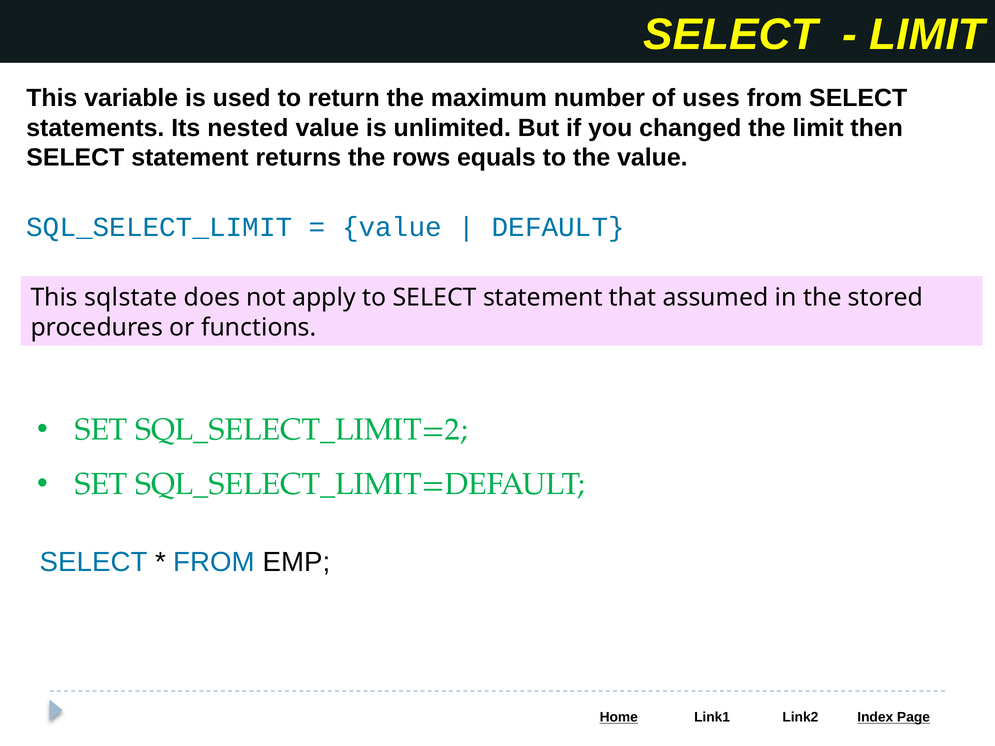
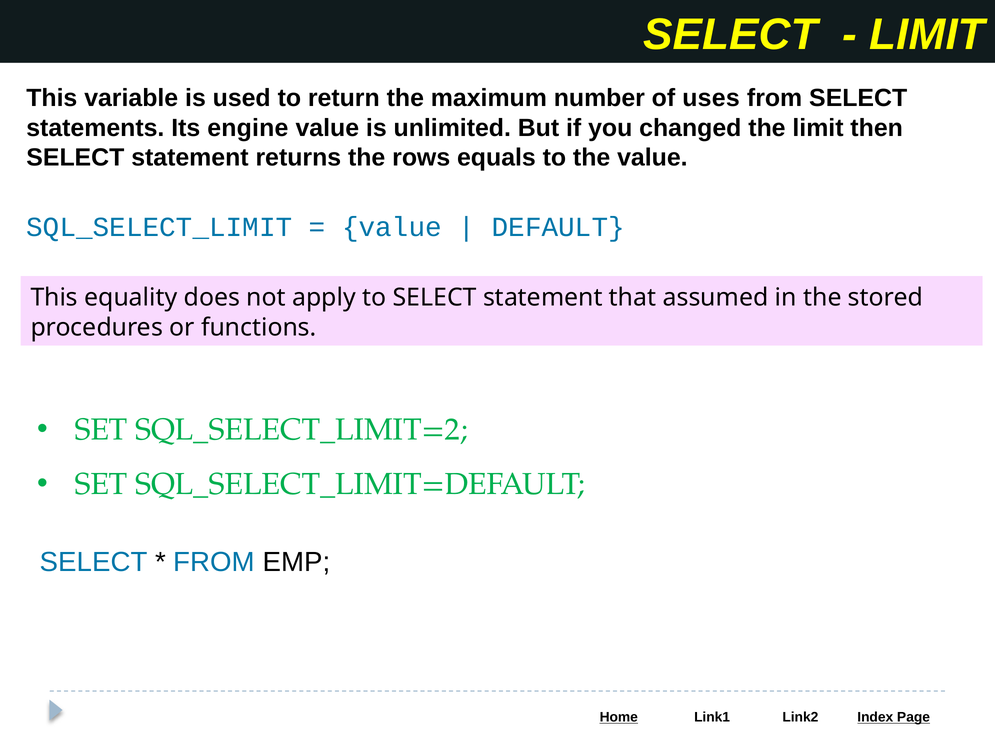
nested: nested -> engine
sqlstate: sqlstate -> equality
